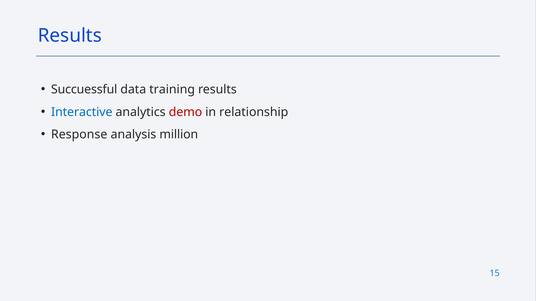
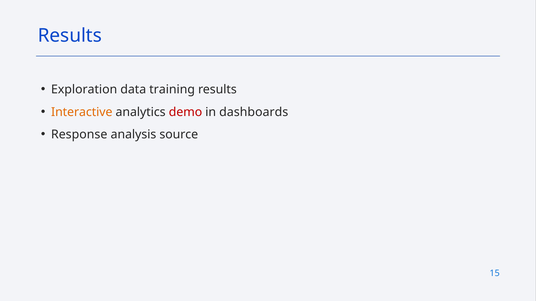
Succuessful: Succuessful -> Exploration
Interactive colour: blue -> orange
relationship: relationship -> dashboards
million: million -> source
